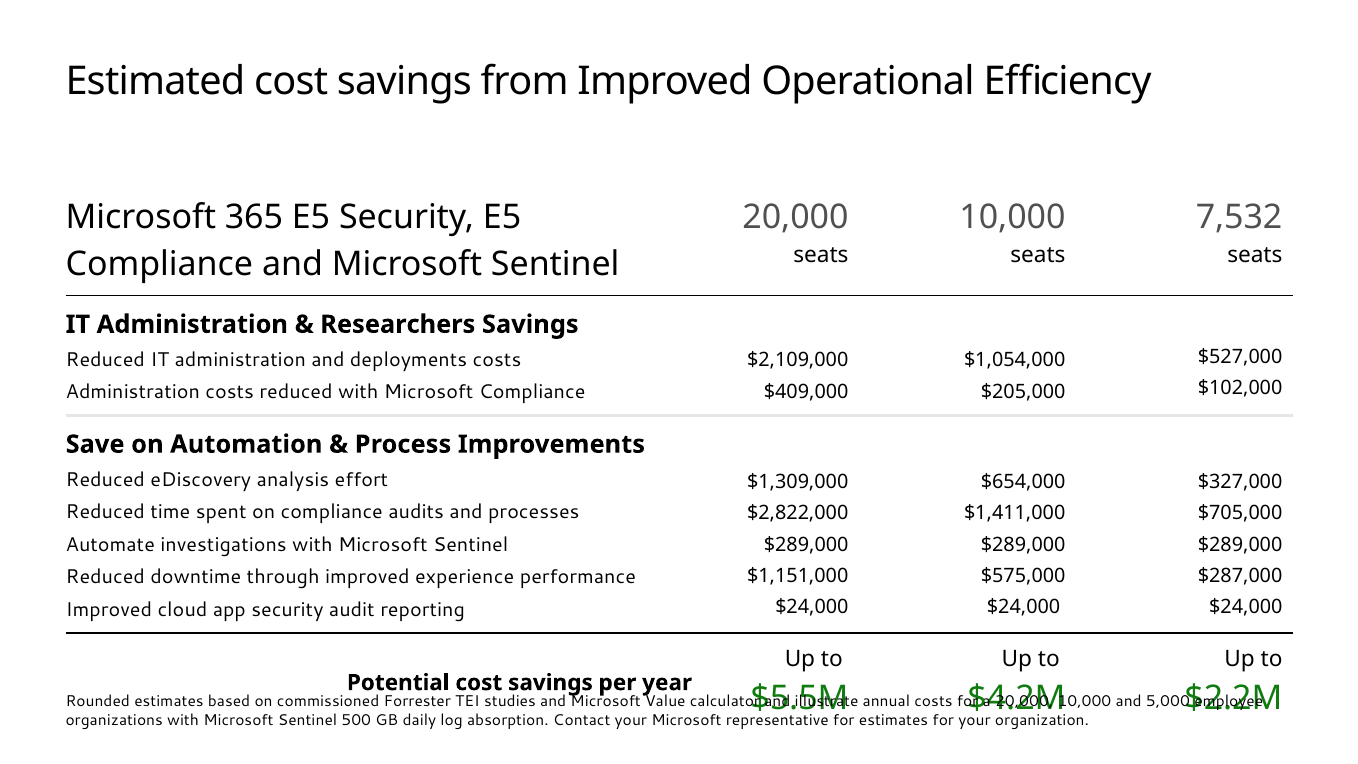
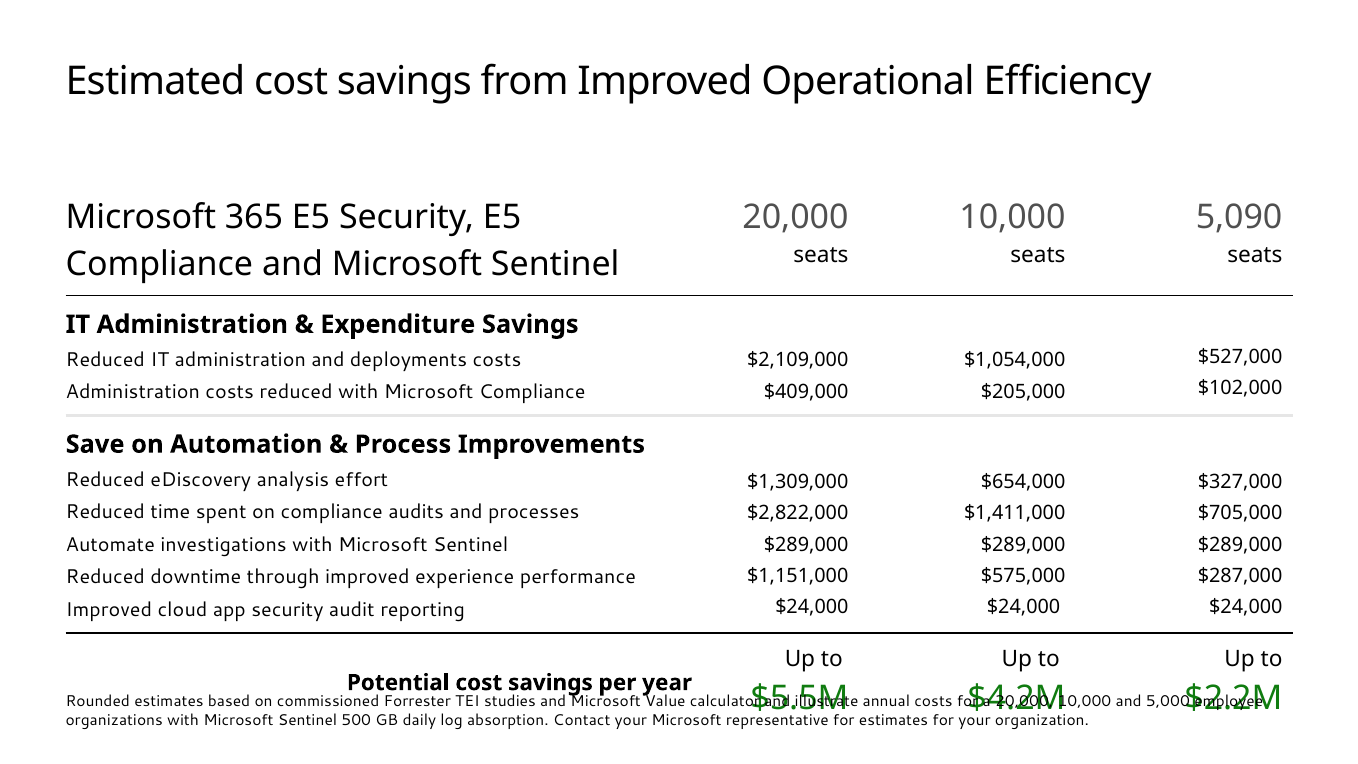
7,532: 7,532 -> 5,090
Researchers: Researchers -> Expenditure
